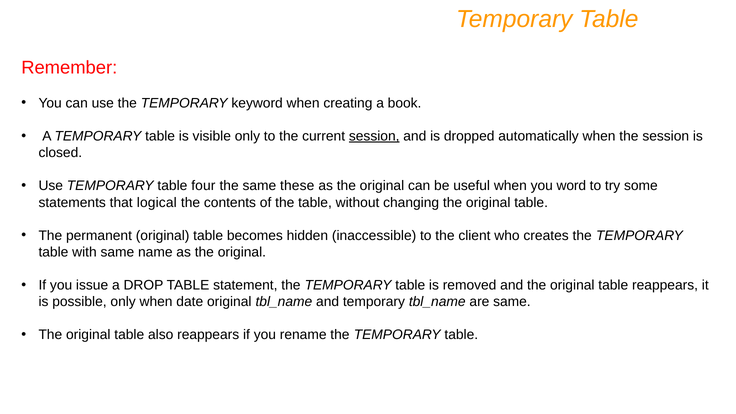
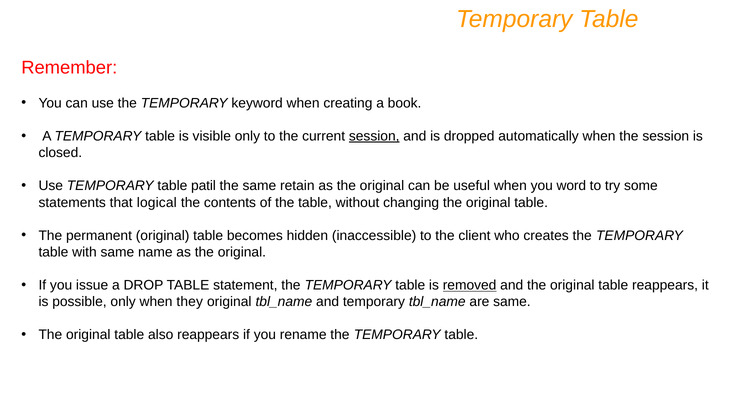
four: four -> patil
these: these -> retain
removed underline: none -> present
date: date -> they
